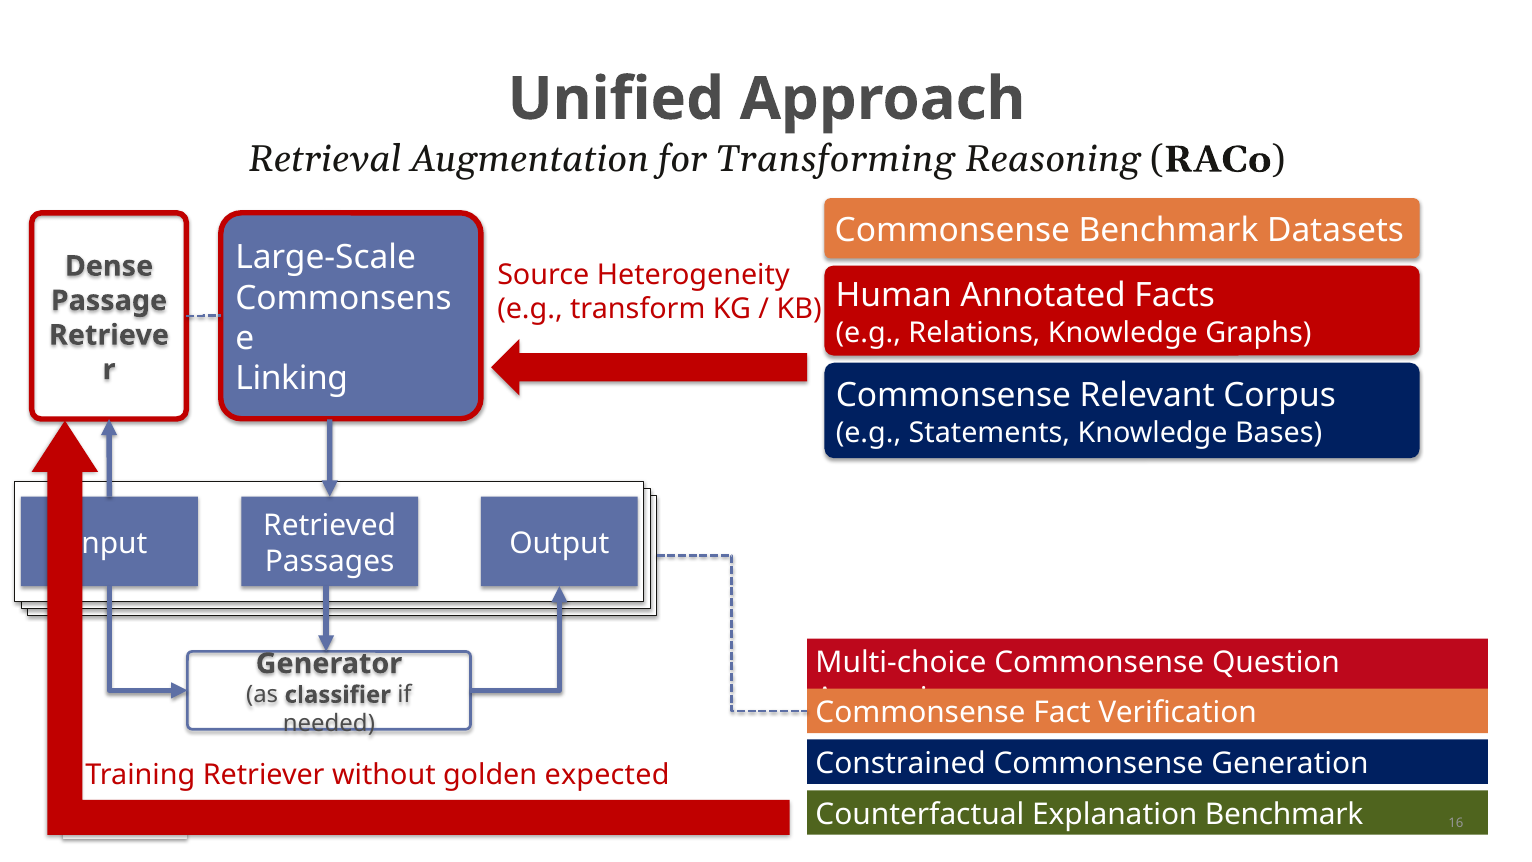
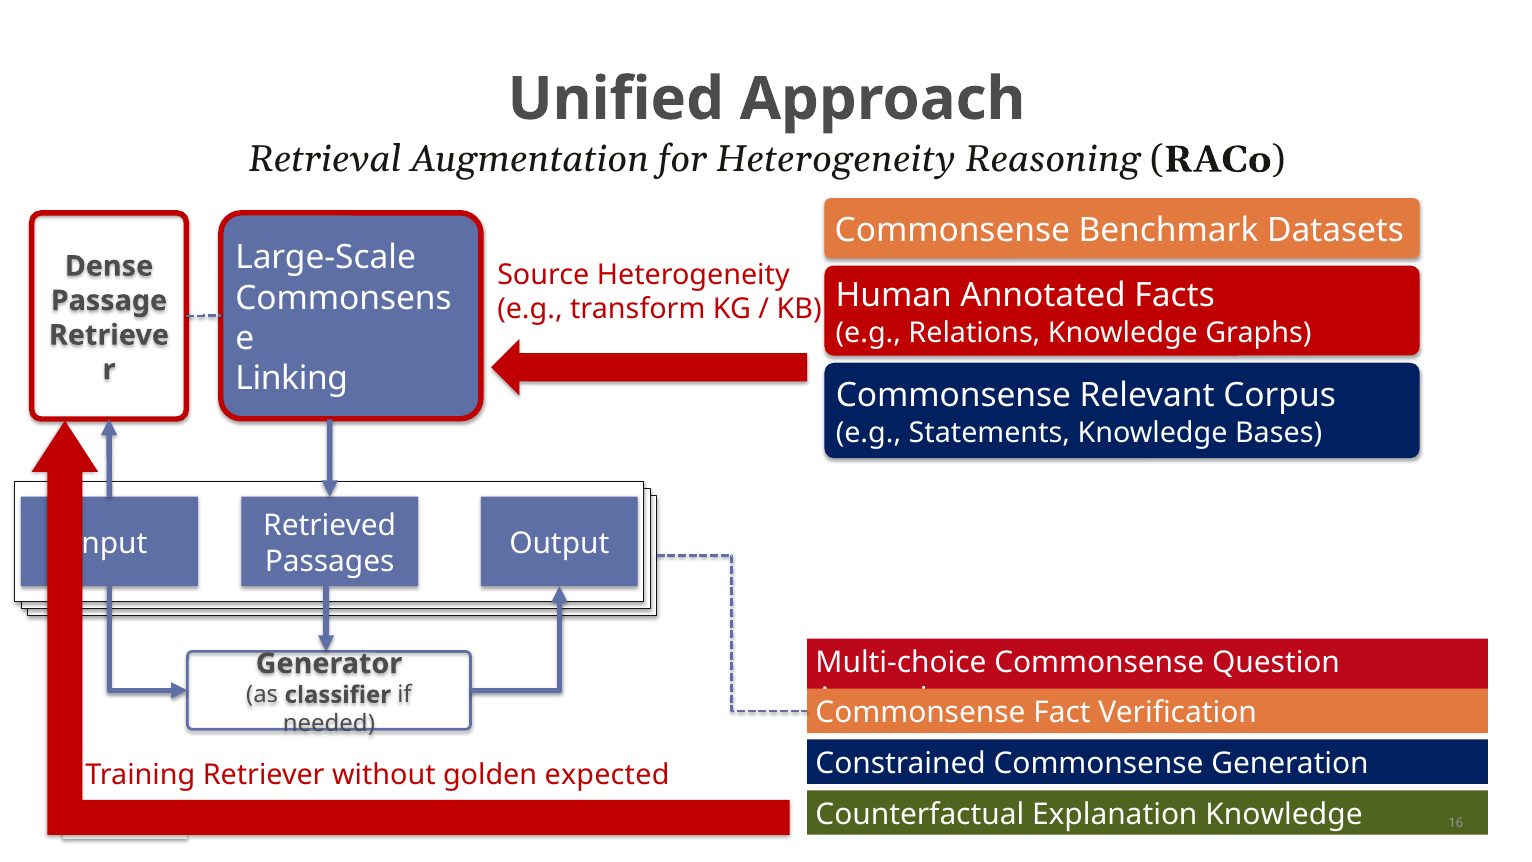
for Transforming: Transforming -> Heterogeneity
Explanation Benchmark: Benchmark -> Knowledge
